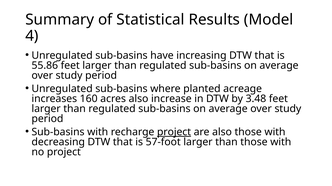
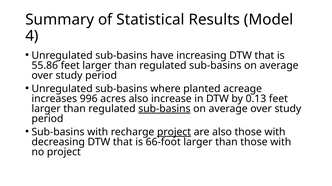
160: 160 -> 996
3.48: 3.48 -> 0.13
sub-basins at (164, 109) underline: none -> present
57-foot: 57-foot -> 66-foot
